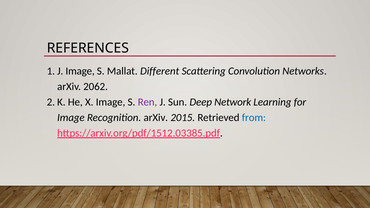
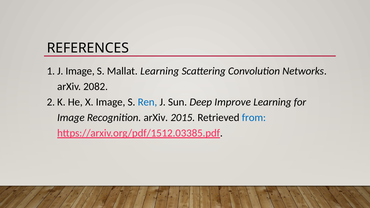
Mallat Different: Different -> Learning
2062: 2062 -> 2082
Ren colour: purple -> blue
Network: Network -> Improve
